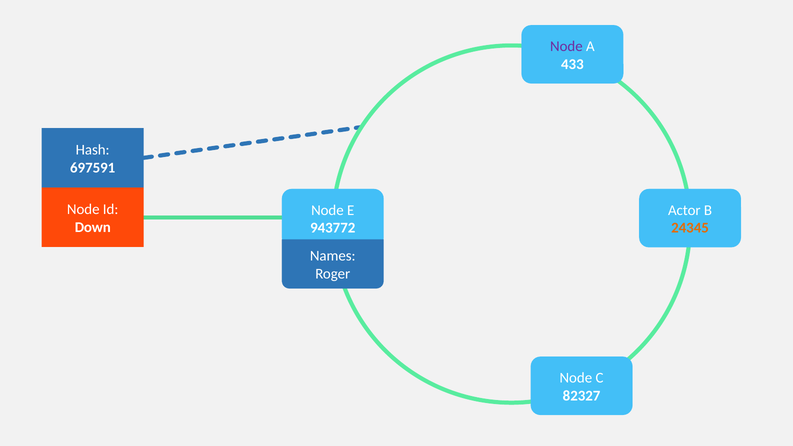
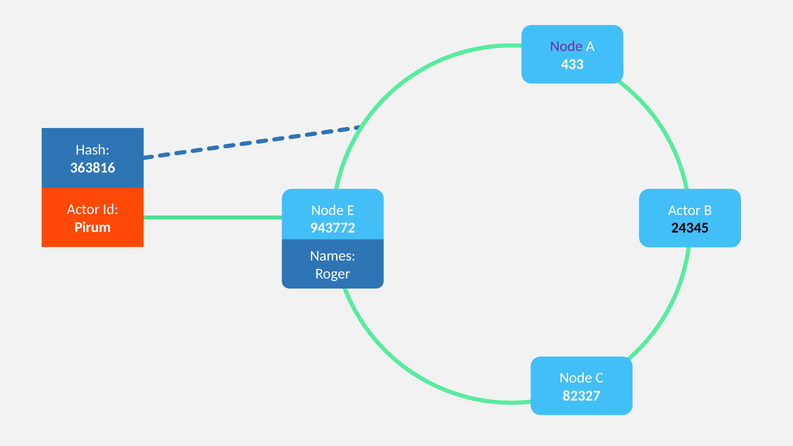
697591: 697591 -> 363816
Node at (83, 209): Node -> Actor
Down: Down -> Pirum
24345 colour: orange -> black
